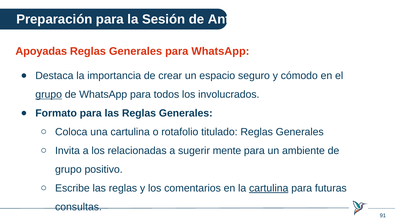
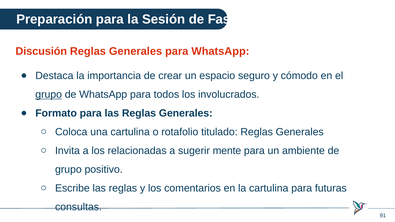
Ante: Ante -> Fase
Apoyadas: Apoyadas -> Discusión
cartulina at (269, 188) underline: present -> none
